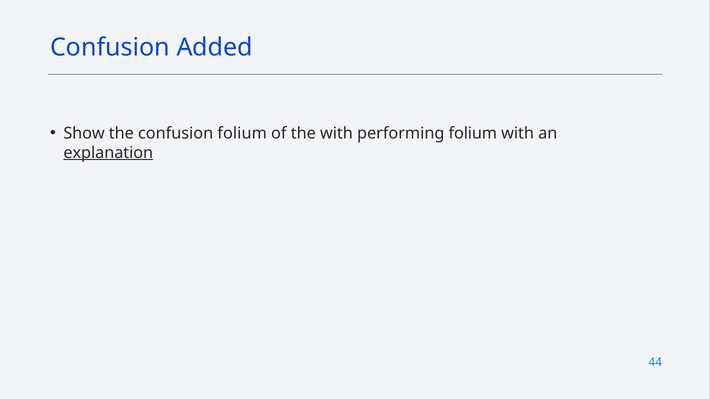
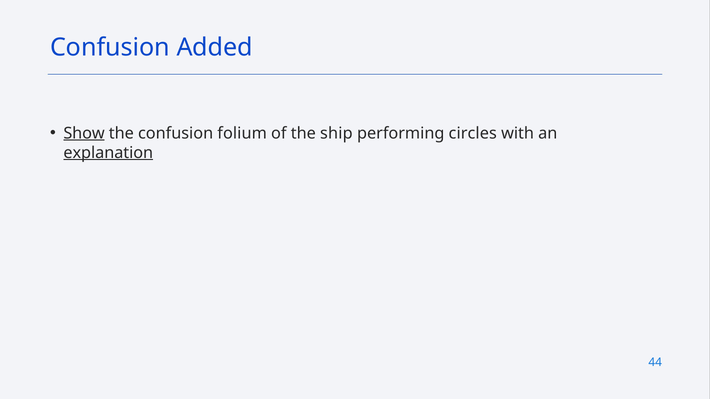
Show underline: none -> present
the with: with -> ship
performing folium: folium -> circles
